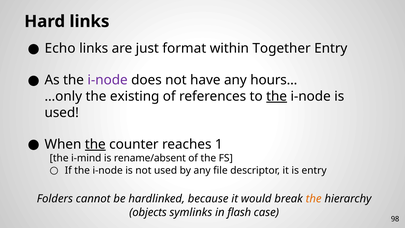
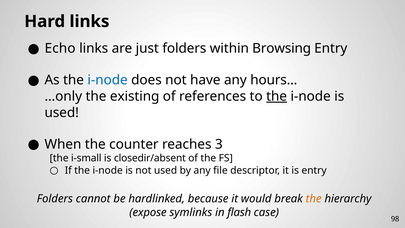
just format: format -> folders
Together: Together -> Browsing
i-node at (108, 80) colour: purple -> blue
the at (95, 144) underline: present -> none
1: 1 -> 3
i-mind: i-mind -> i-small
rename/absent: rename/absent -> closedir/absent
objects: objects -> expose
